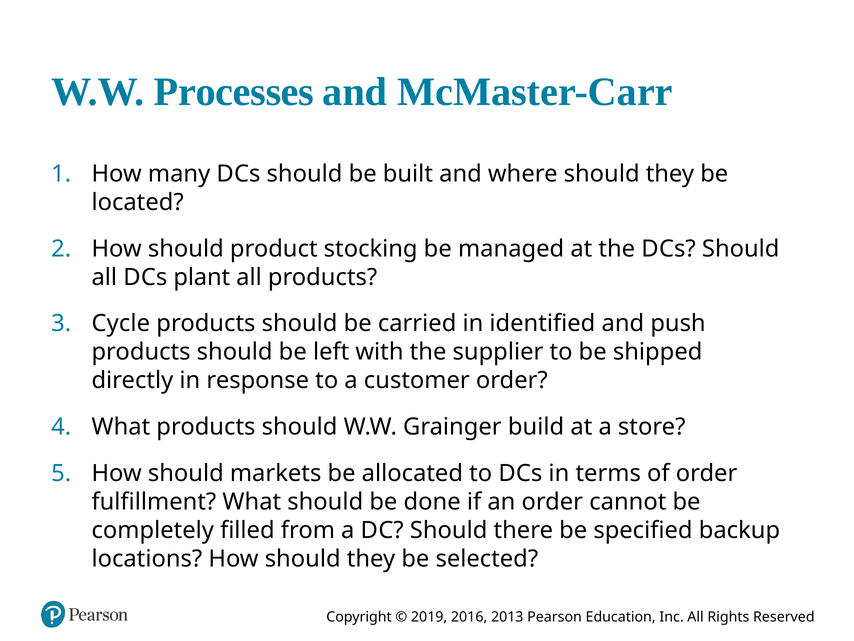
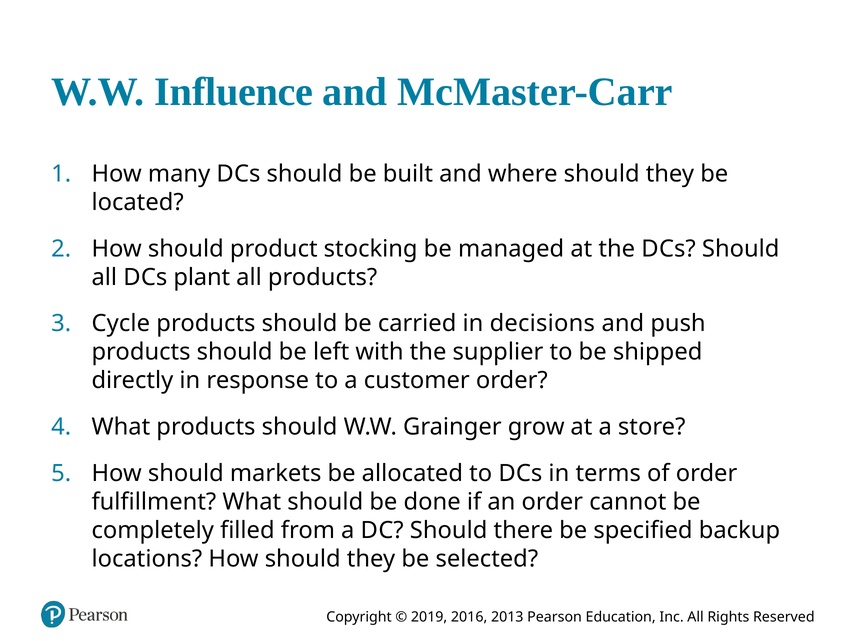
Processes: Processes -> Influence
identified: identified -> decisions
build: build -> grow
